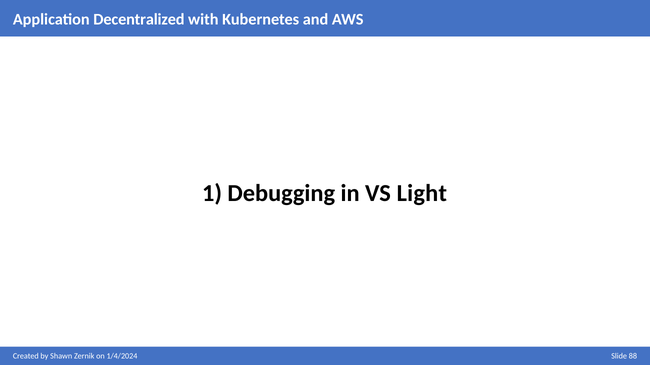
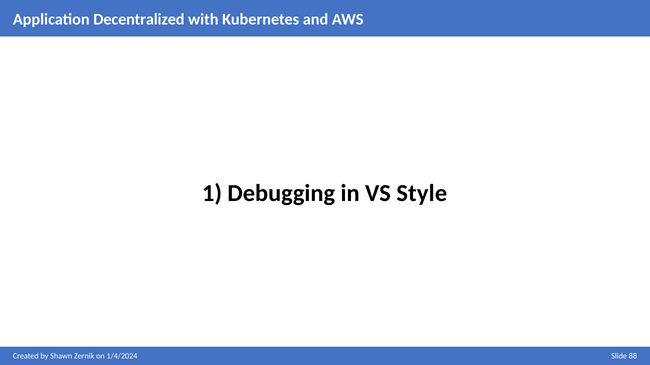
Light: Light -> Style
